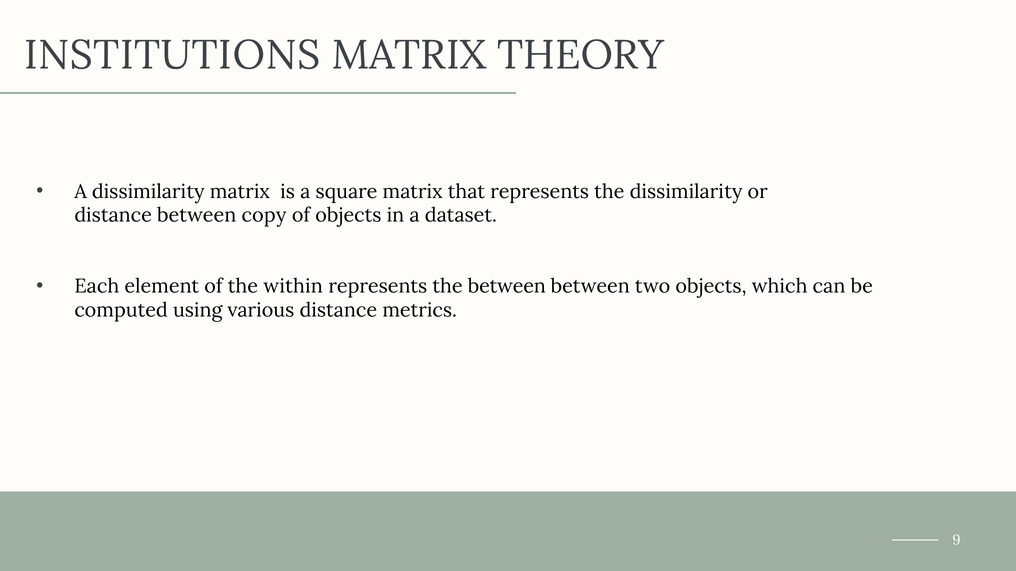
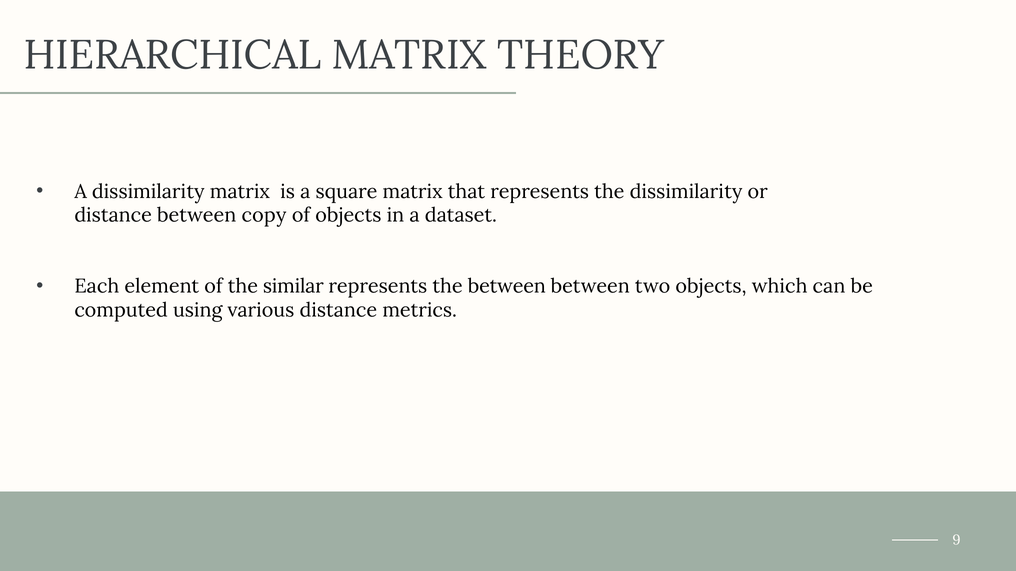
INSTITUTIONS: INSTITUTIONS -> HIERARCHICAL
within: within -> similar
